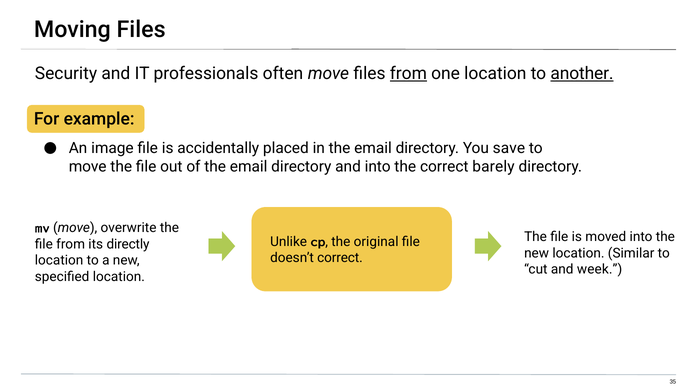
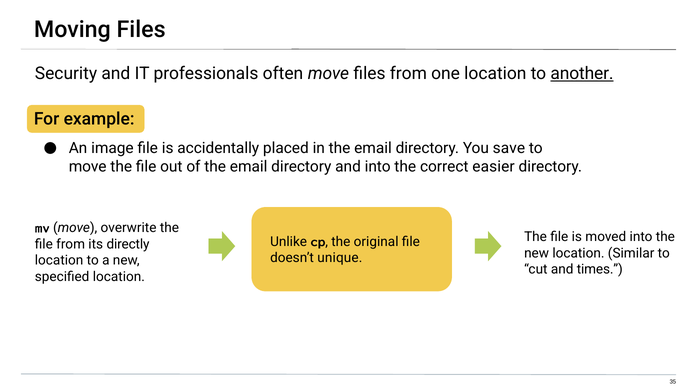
from at (408, 73) underline: present -> none
barely: barely -> easier
doesn’t correct: correct -> unique
week: week -> times
